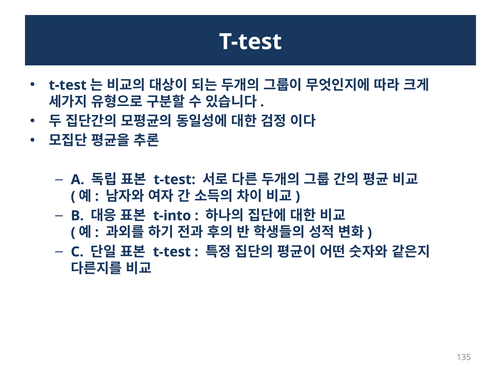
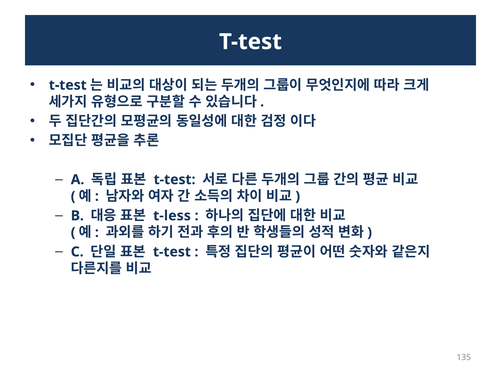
t-into: t-into -> t-less
